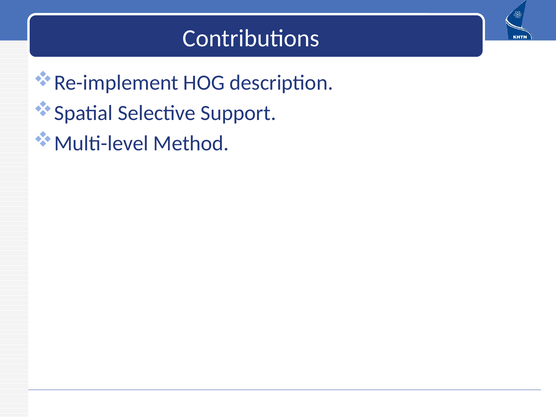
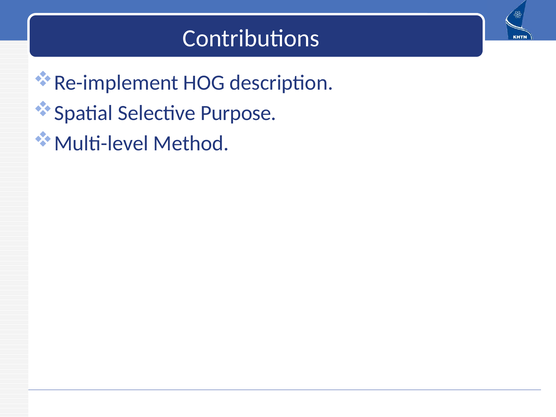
Support: Support -> Purpose
